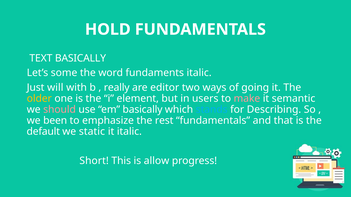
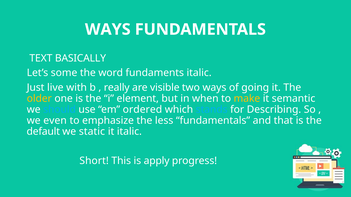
HOLD at (108, 29): HOLD -> WAYS
will: will -> live
editor: editor -> visible
users: users -> when
make colour: pink -> yellow
should colour: pink -> light blue
em basically: basically -> ordered
been: been -> even
rest: rest -> less
allow: allow -> apply
